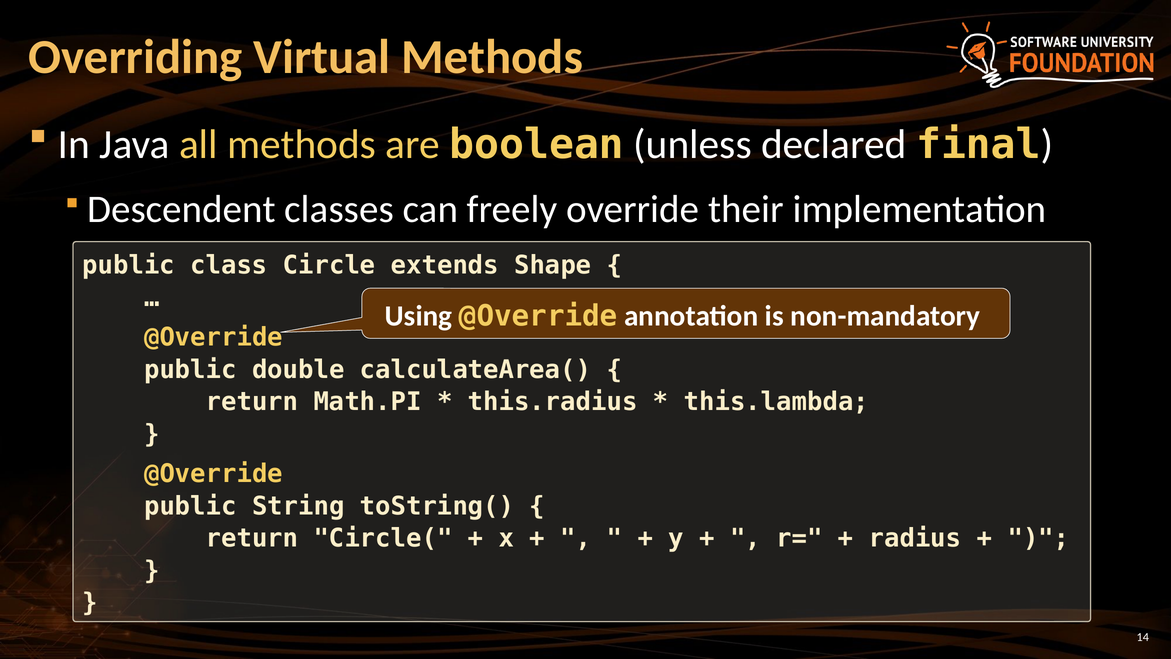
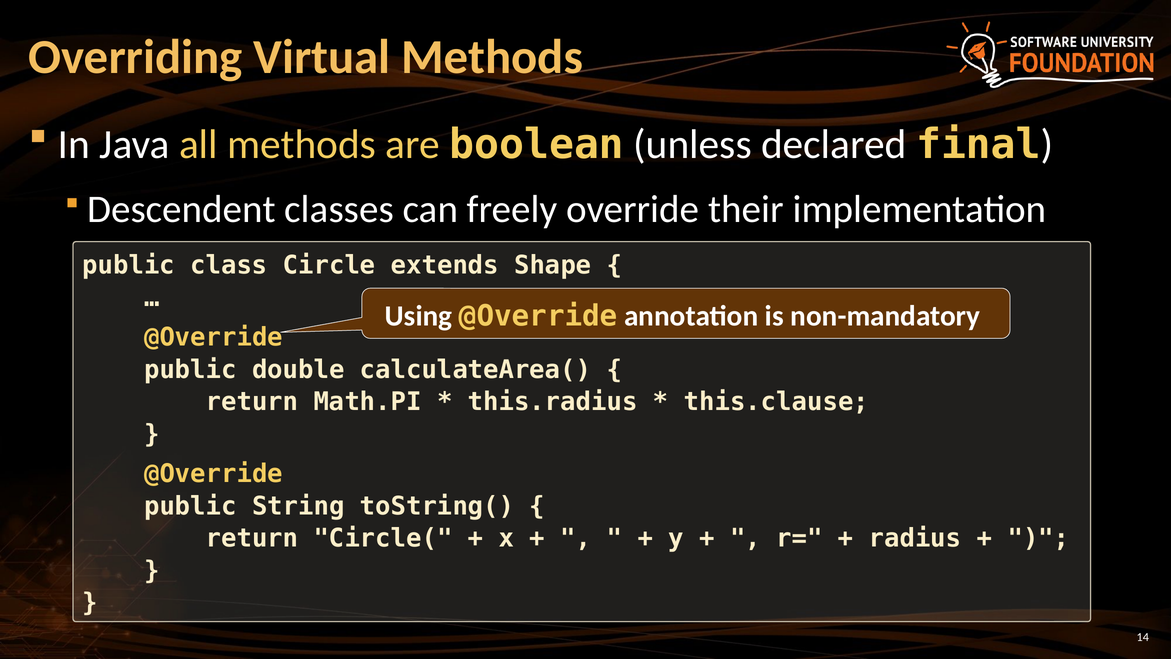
this.lambda: this.lambda -> this.clause
